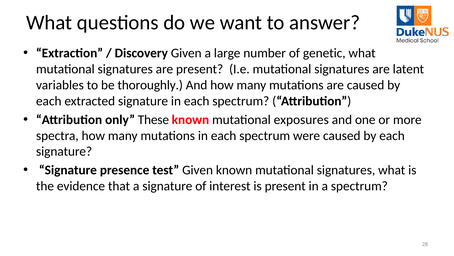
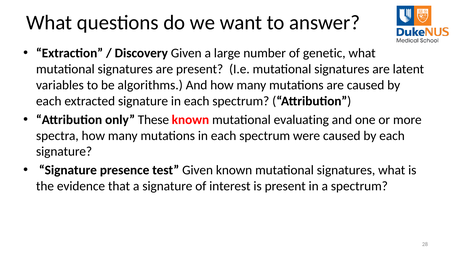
thoroughly: thoroughly -> algorithms
exposures: exposures -> evaluating
